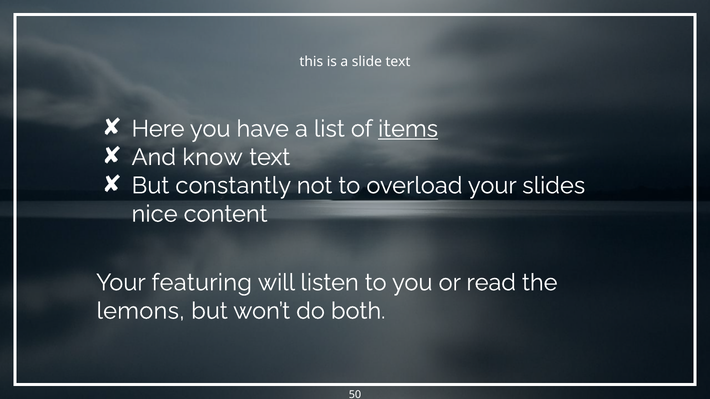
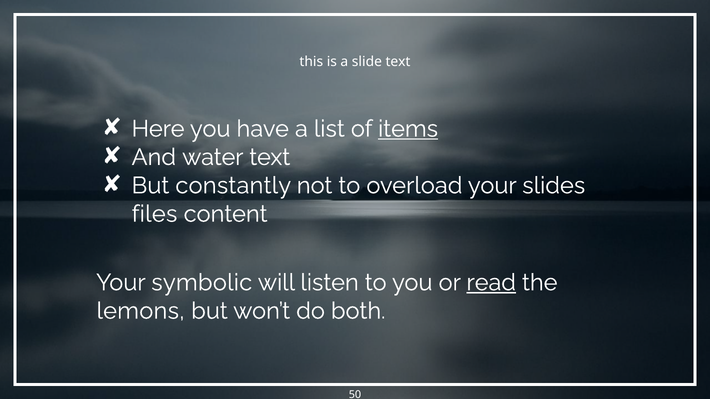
know: know -> water
nice: nice -> files
featuring: featuring -> symbolic
read underline: none -> present
